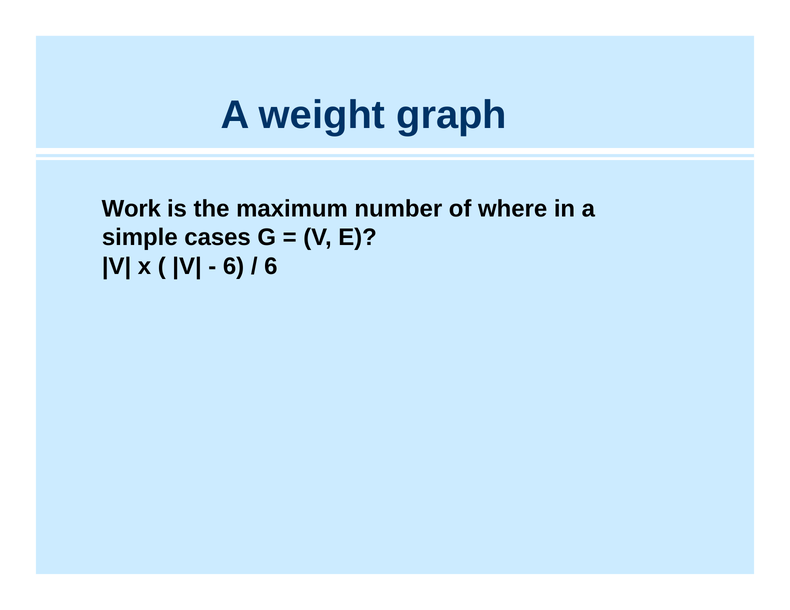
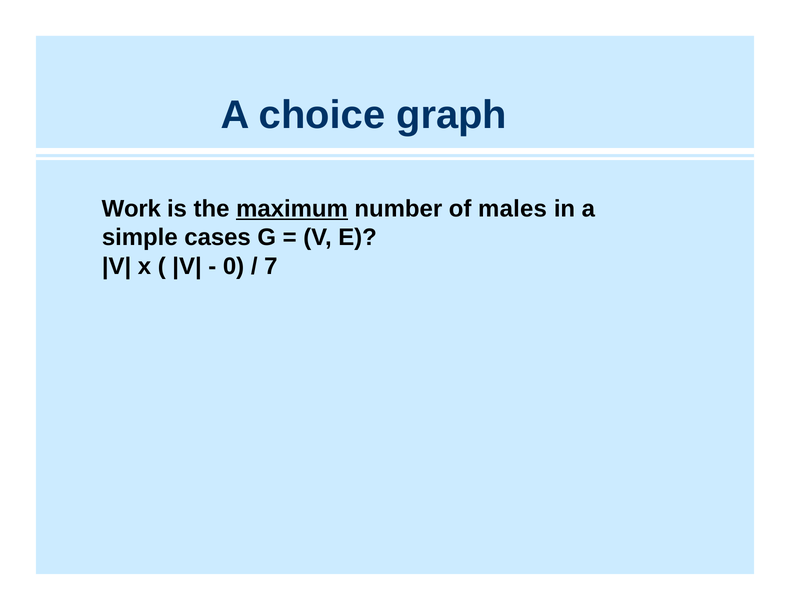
weight: weight -> choice
maximum underline: none -> present
where: where -> males
6 at (234, 266): 6 -> 0
6 at (271, 266): 6 -> 7
